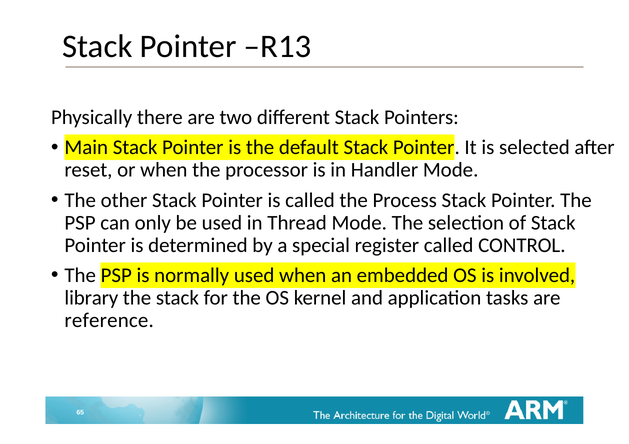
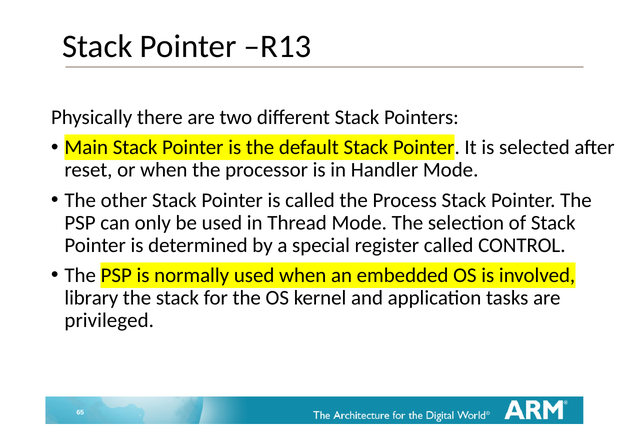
reference: reference -> privileged
